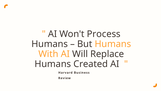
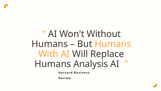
Process: Process -> Without
Created: Created -> Analysis
